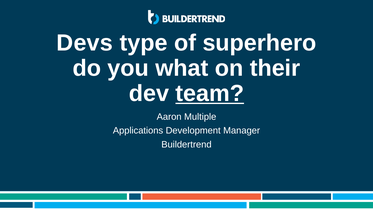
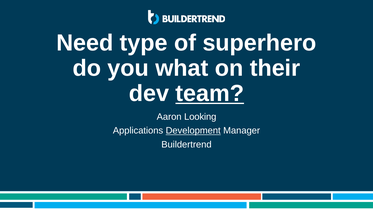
Devs: Devs -> Need
Multiple: Multiple -> Looking
Development underline: none -> present
